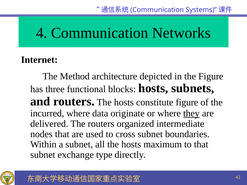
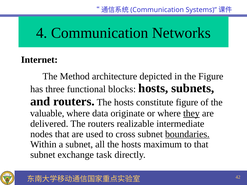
incurred: incurred -> valuable
organized: organized -> realizable
boundaries underline: none -> present
type: type -> task
